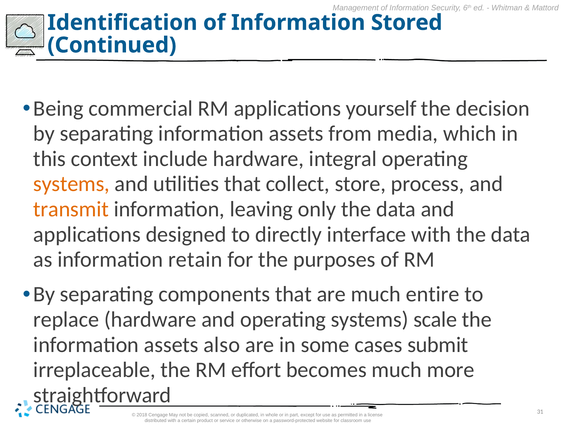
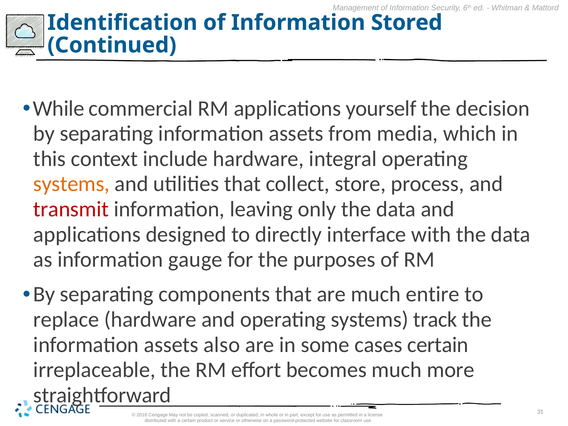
Being: Being -> While
transmit colour: orange -> red
retain: retain -> gauge
scale: scale -> track
cases submit: submit -> certain
